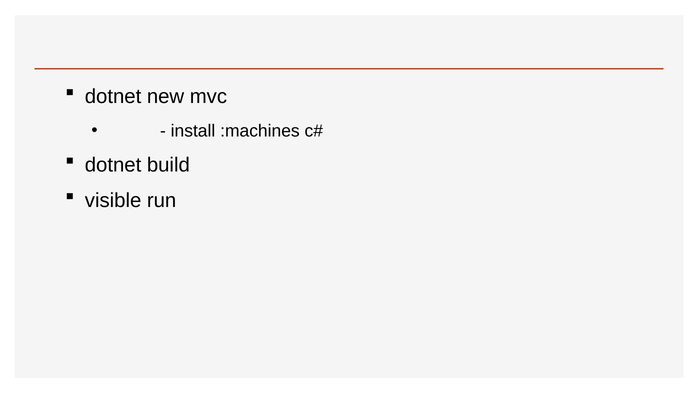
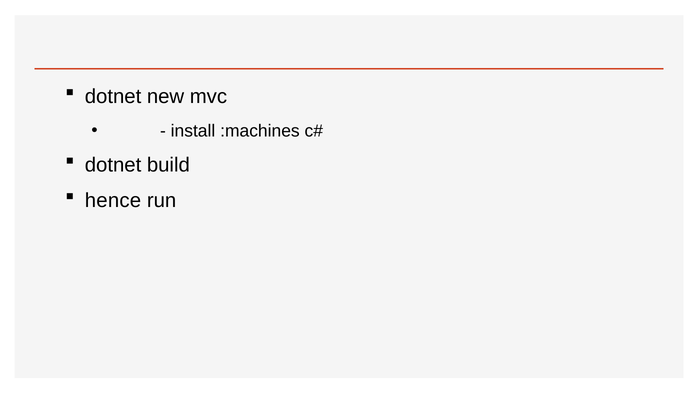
visible: visible -> hence
